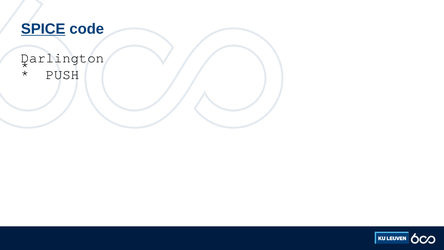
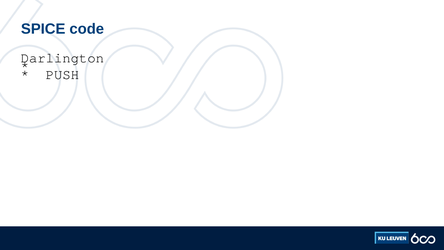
SPICE underline: present -> none
